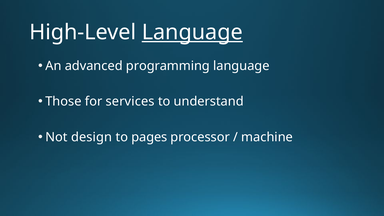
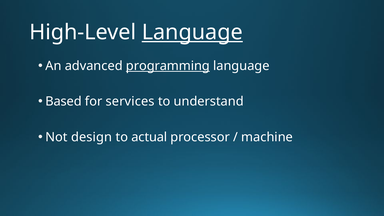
programming underline: none -> present
Those: Those -> Based
pages: pages -> actual
